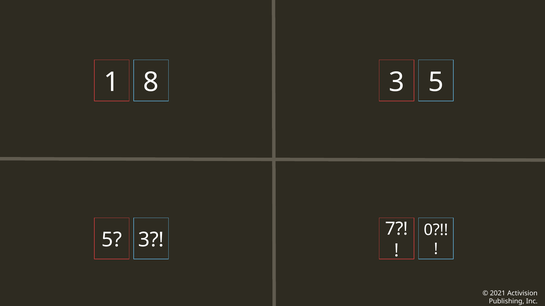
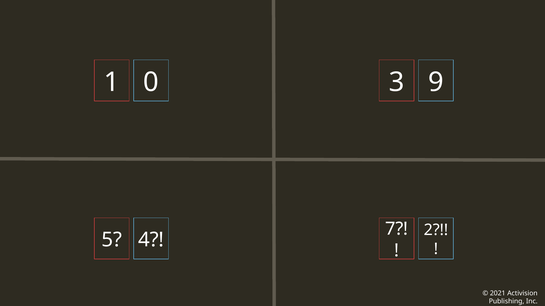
8: 8 -> 0
3 5: 5 -> 9
0: 0 -> 2
5 3: 3 -> 4
